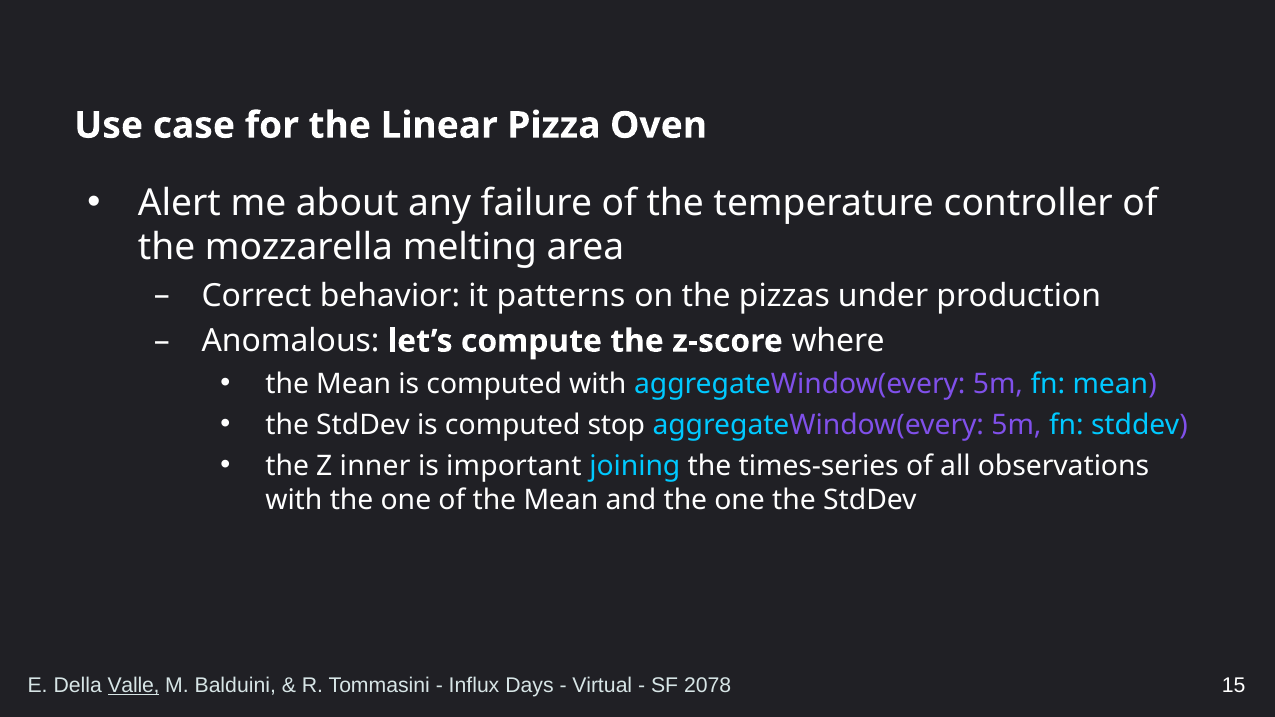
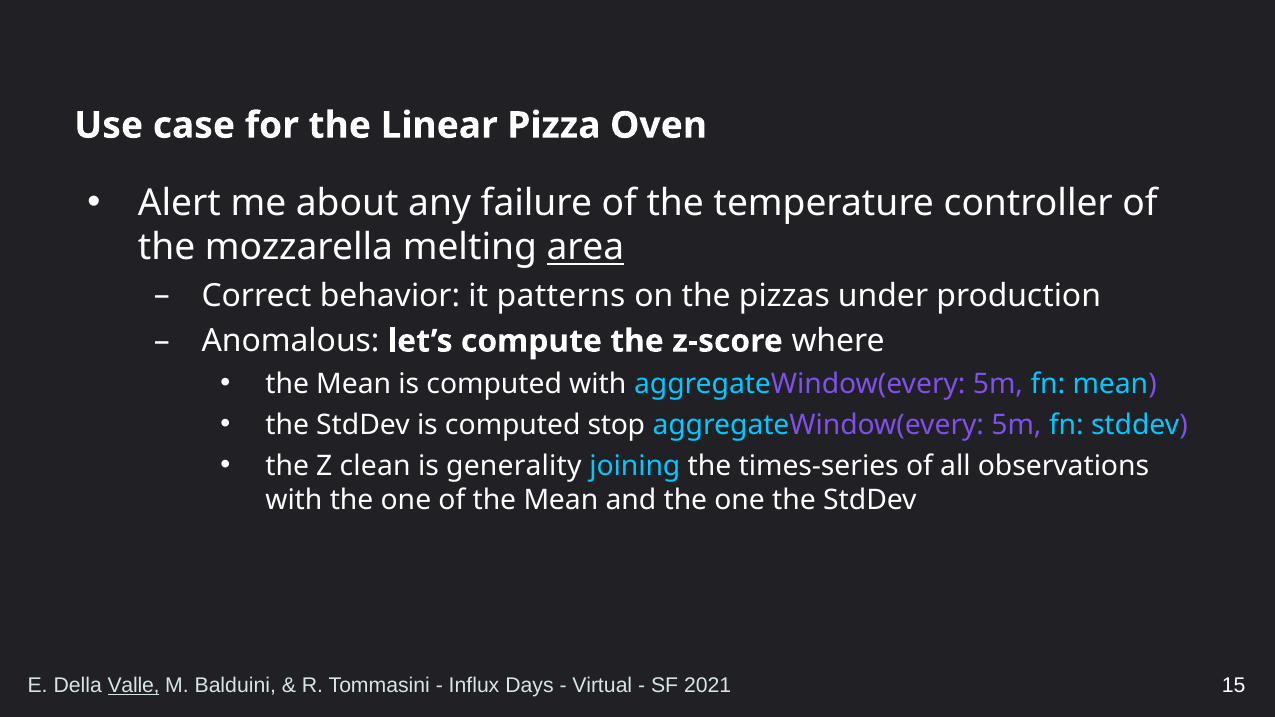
area underline: none -> present
inner: inner -> clean
important: important -> generality
2078: 2078 -> 2021
